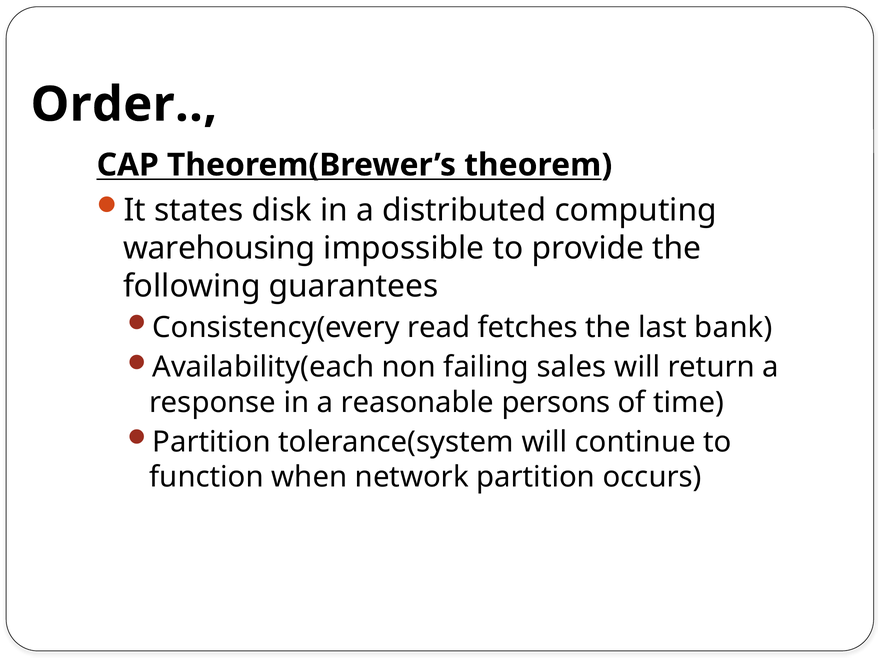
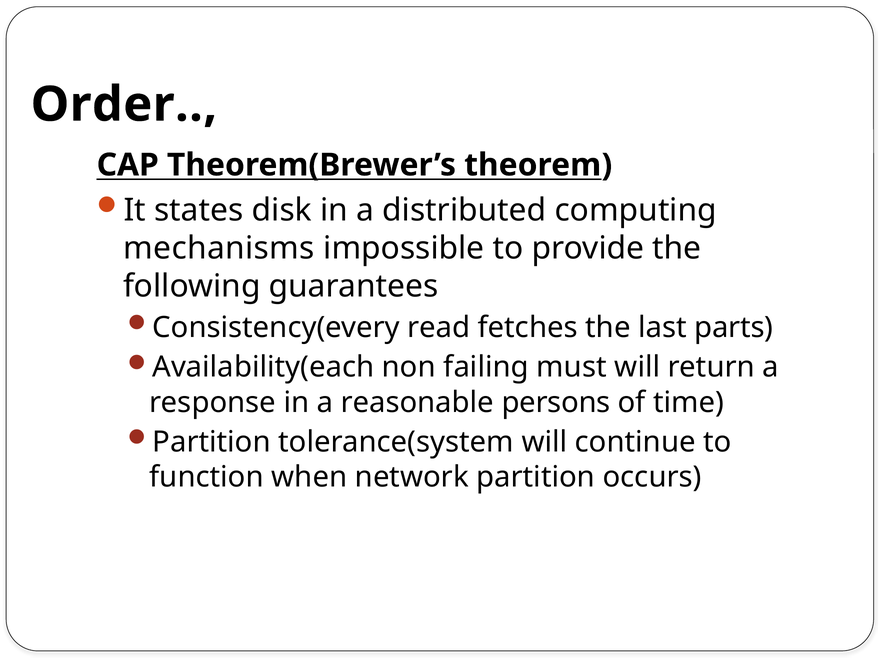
warehousing: warehousing -> mechanisms
bank: bank -> parts
sales: sales -> must
